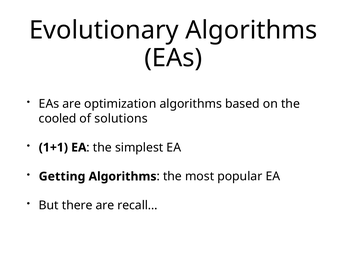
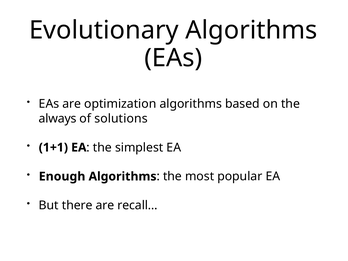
cooled: cooled -> always
Getting: Getting -> Enough
